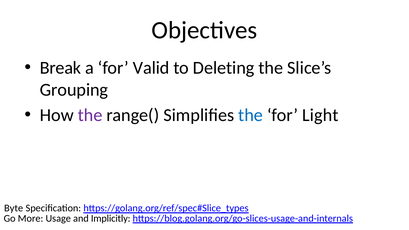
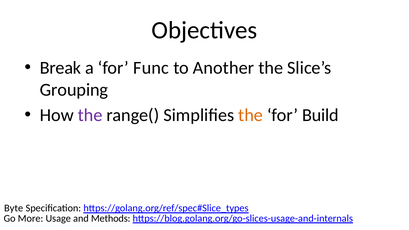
Valid: Valid -> Func
Deleting: Deleting -> Another
the at (251, 115) colour: blue -> orange
Light: Light -> Build
Implicitly: Implicitly -> Methods
